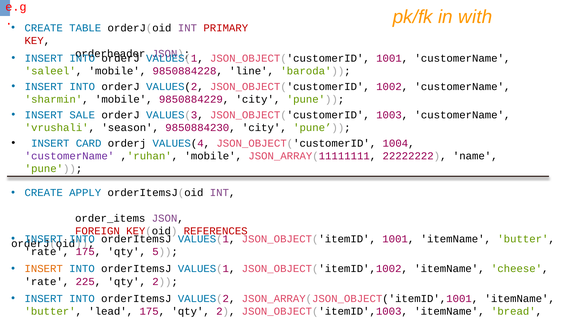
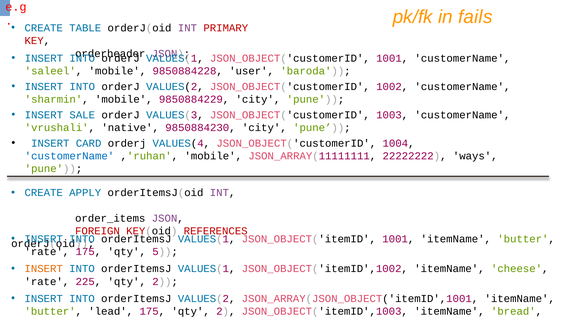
with: with -> fails
line: line -> user
season: season -> native
customerName at (69, 156) colour: purple -> blue
name: name -> ways
